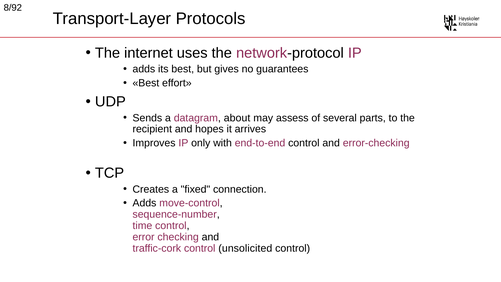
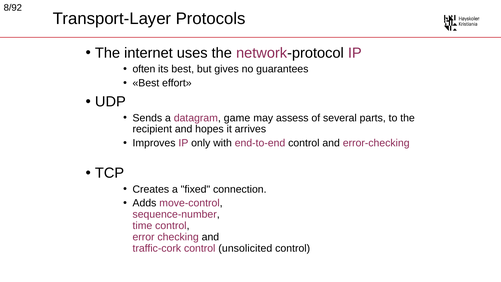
adds at (144, 69): adds -> often
about: about -> game
